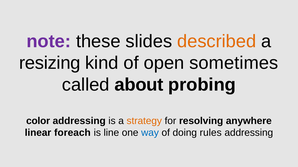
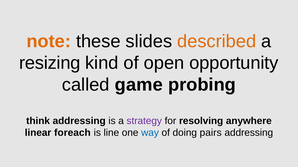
note colour: purple -> orange
sometimes: sometimes -> opportunity
about: about -> game
color: color -> think
strategy colour: orange -> purple
rules: rules -> pairs
